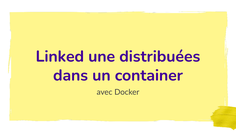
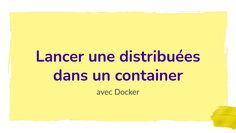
Linked: Linked -> Lancer
